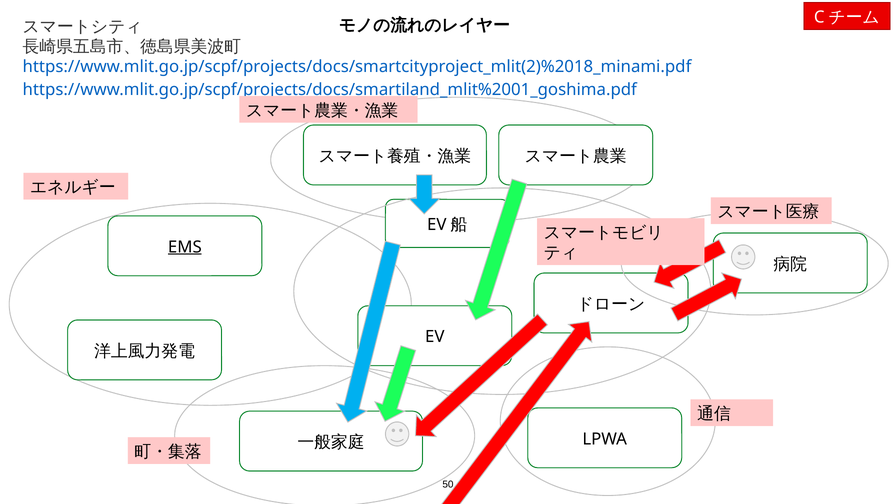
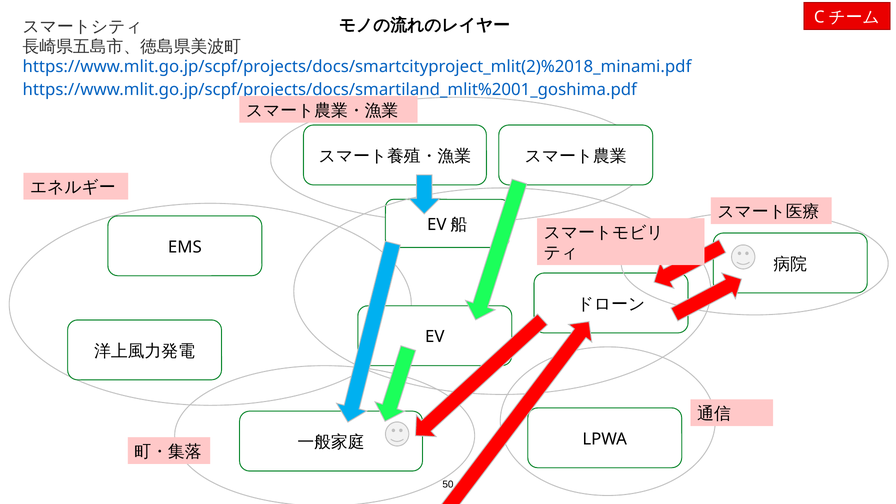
EMS underline: present -> none
